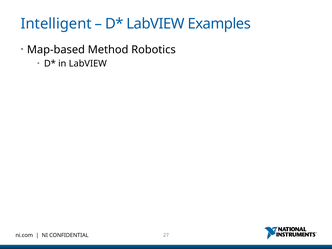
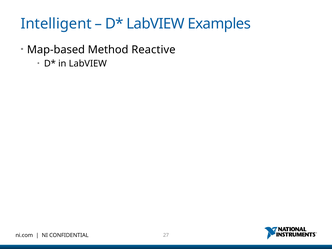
Robotics: Robotics -> Reactive
